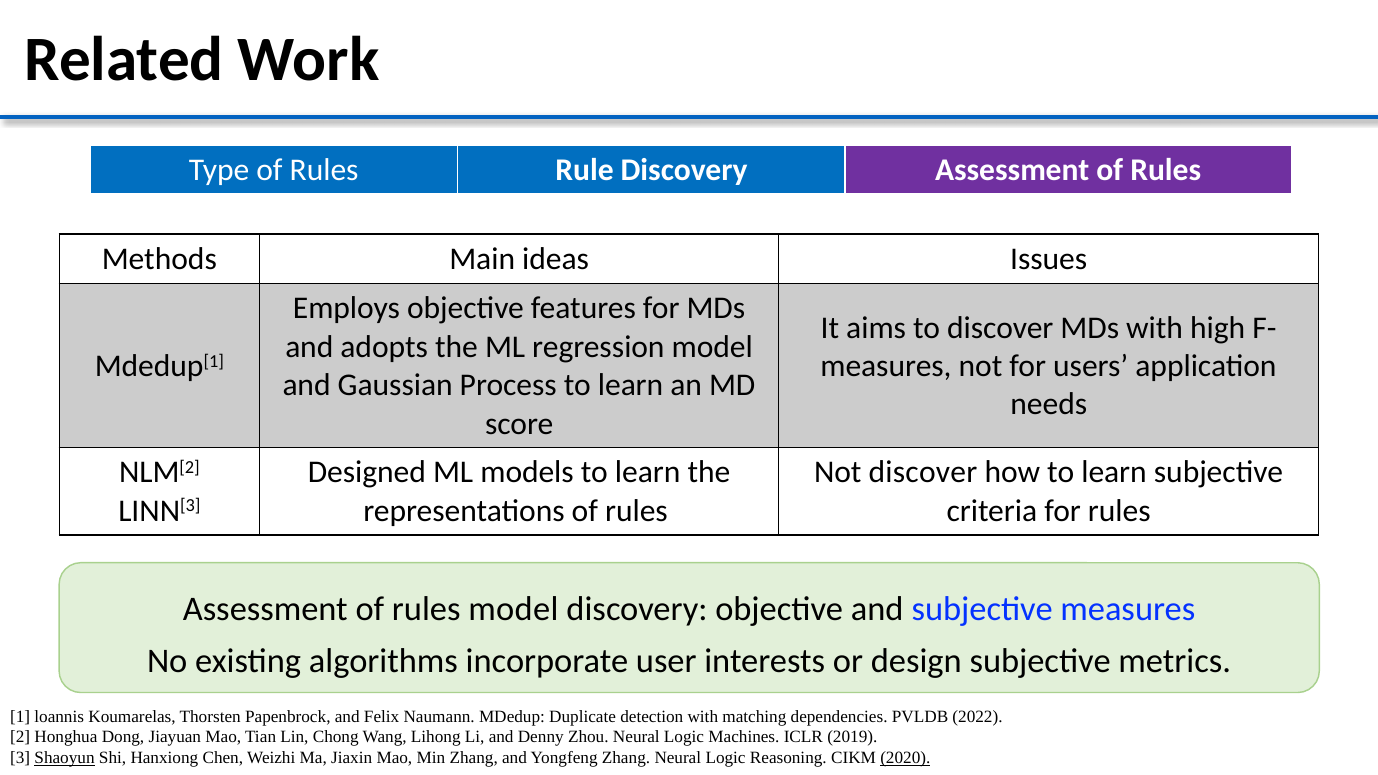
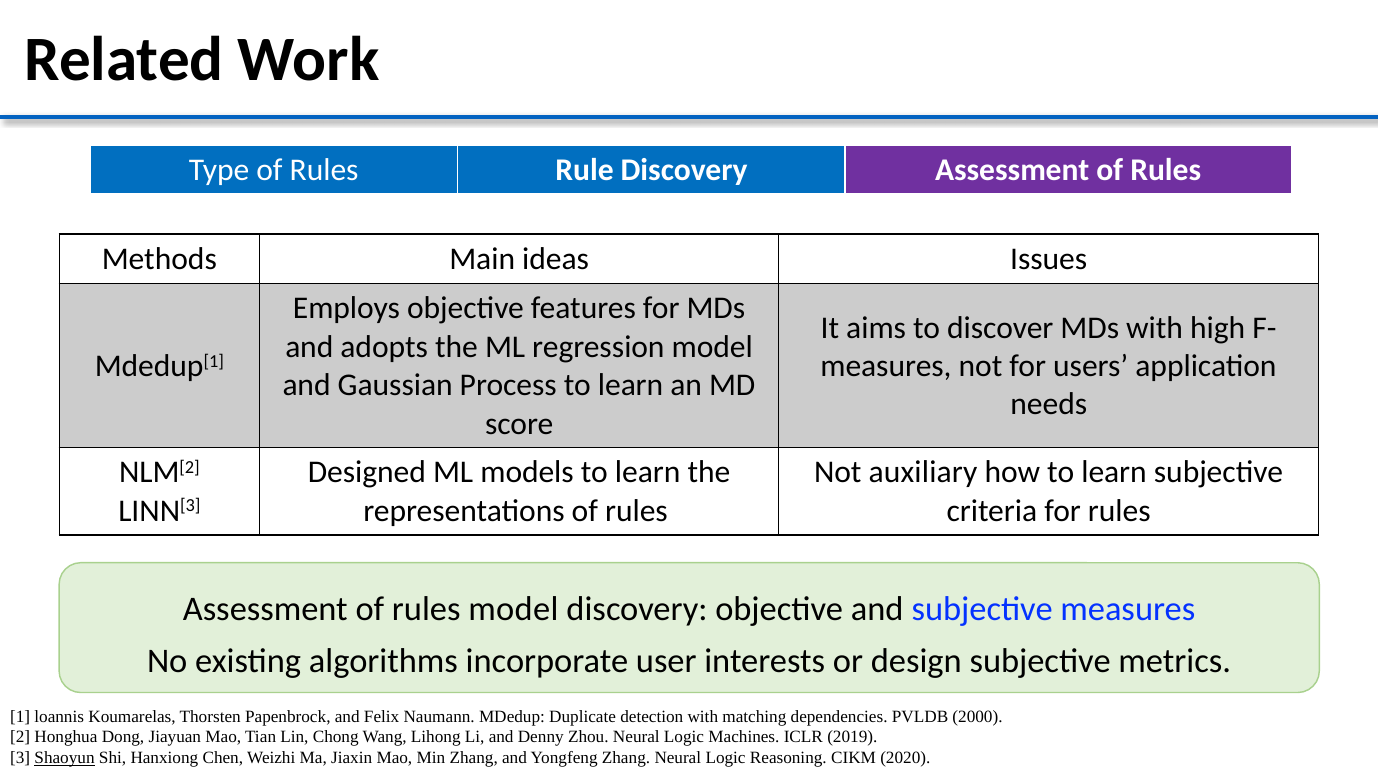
Not discover: discover -> auxiliary
2022: 2022 -> 2000
2020 underline: present -> none
